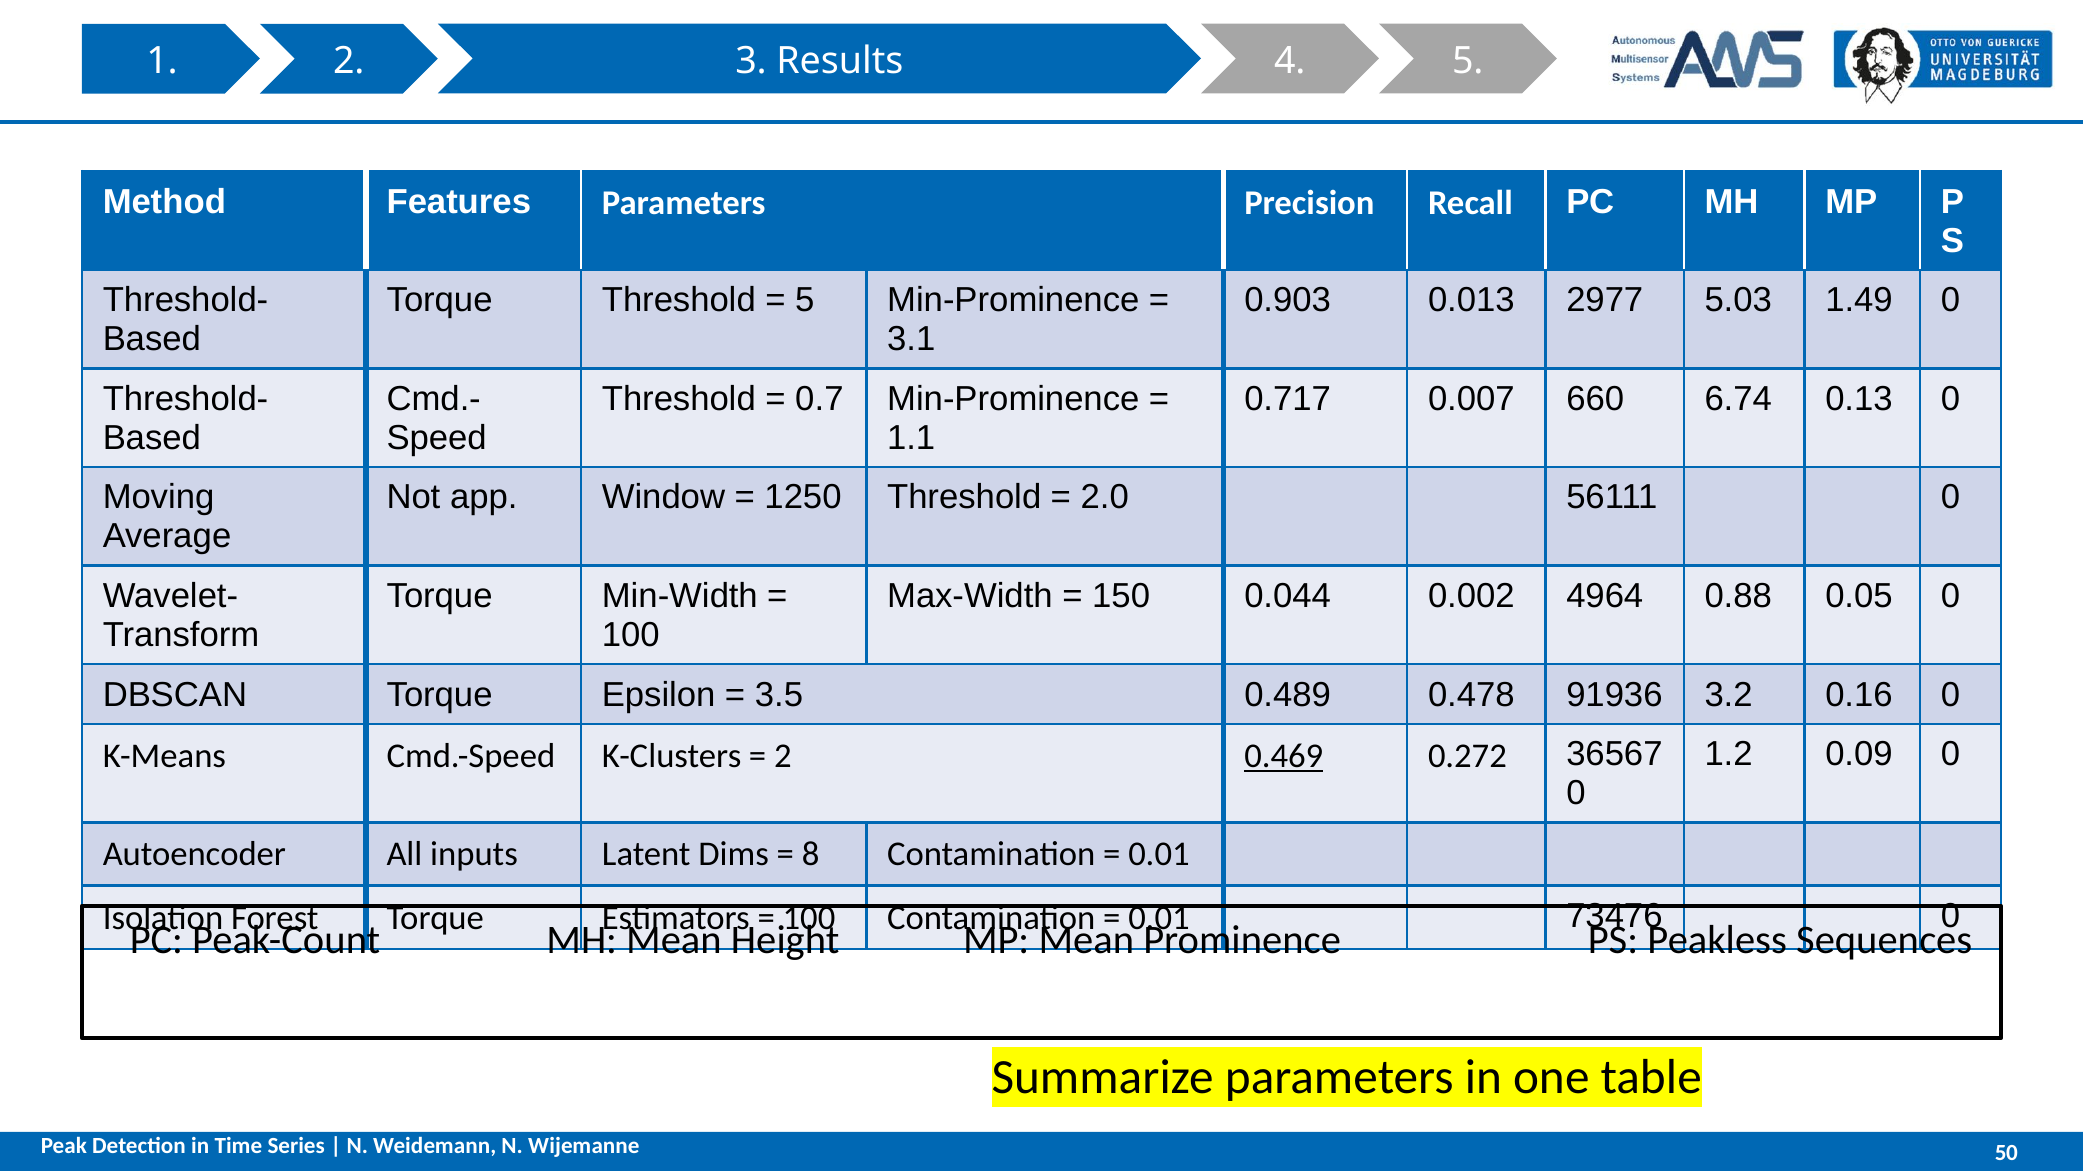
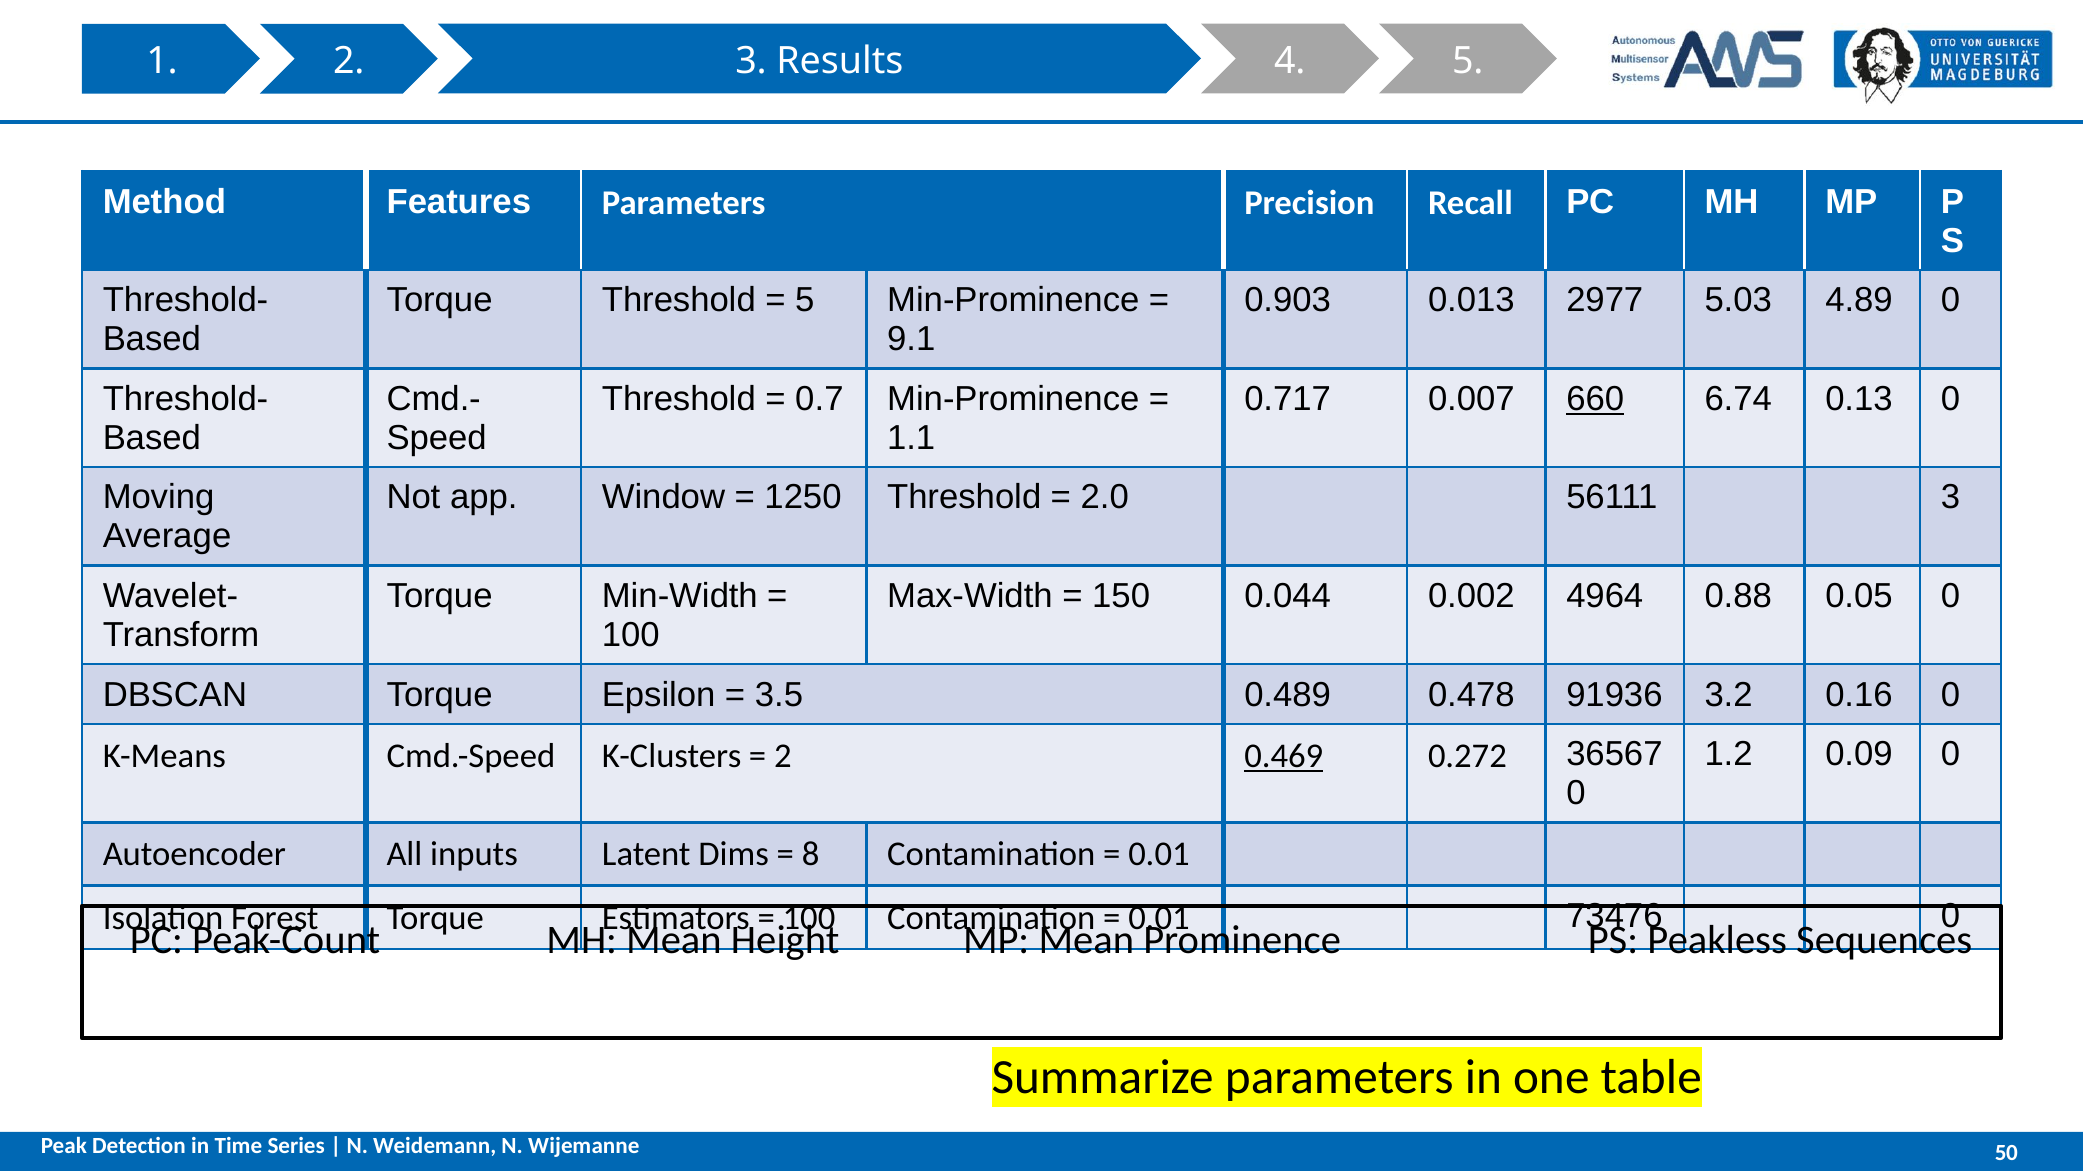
1.49: 1.49 -> 4.89
3.1: 3.1 -> 9.1
660 underline: none -> present
56111 0: 0 -> 3
